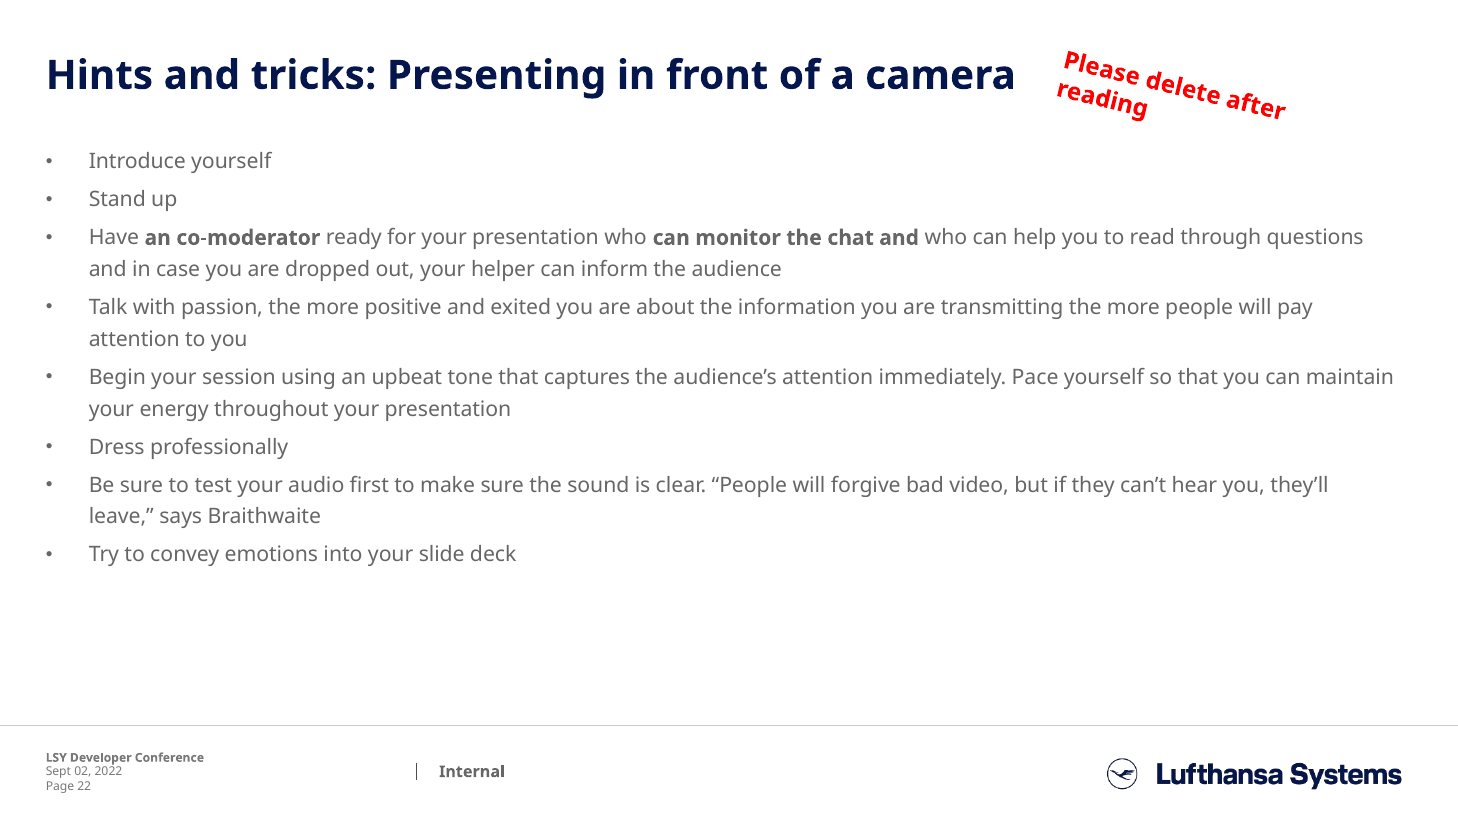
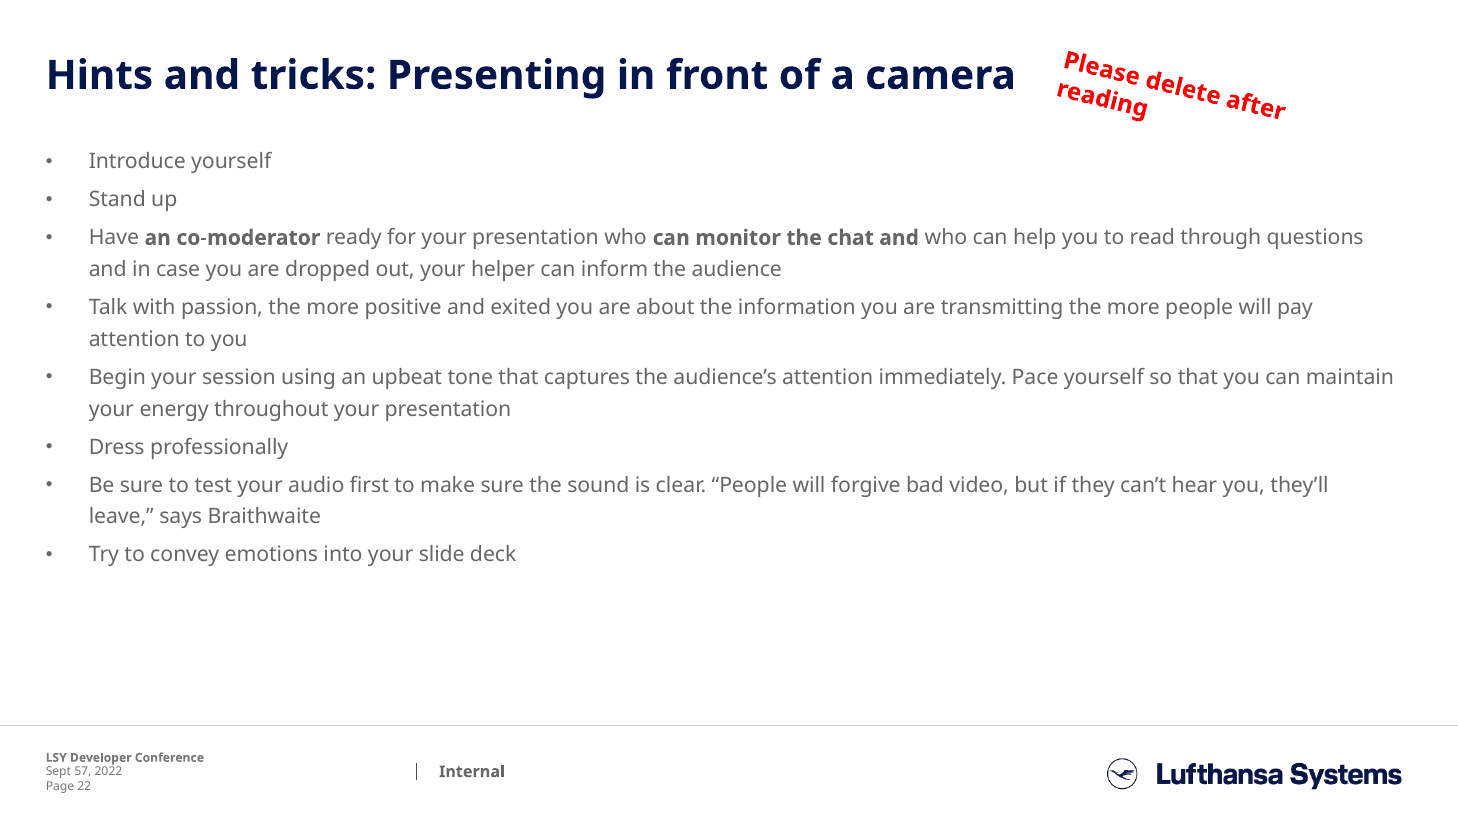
02: 02 -> 57
